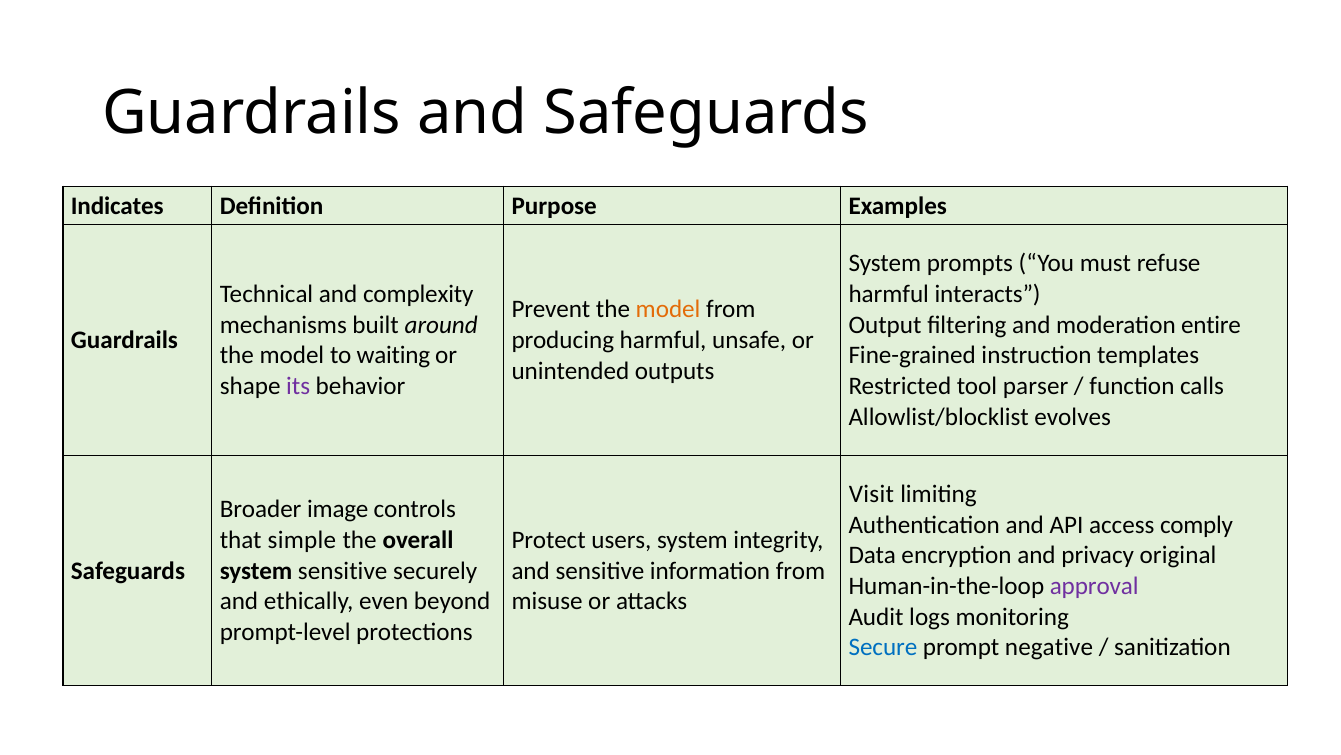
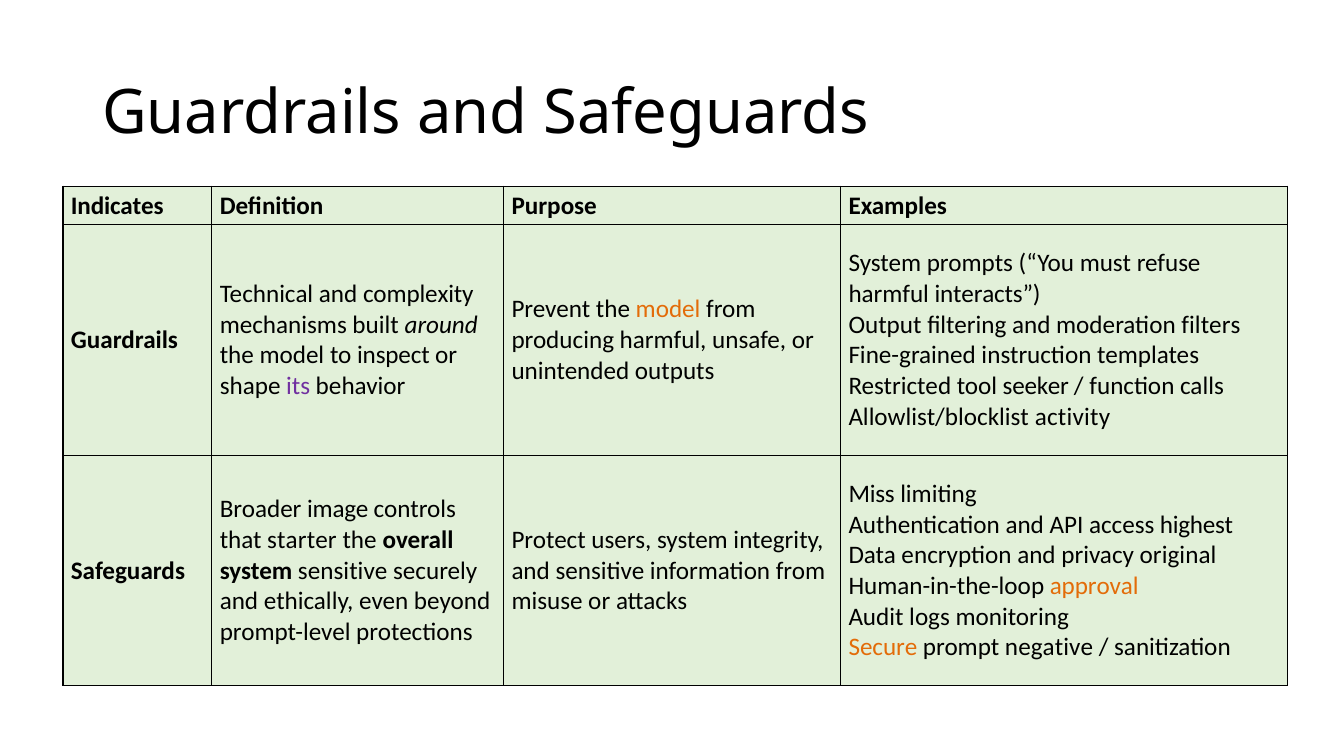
entire: entire -> filters
waiting: waiting -> inspect
parser: parser -> seeker
evolves: evolves -> activity
Visit: Visit -> Miss
comply: comply -> highest
simple: simple -> starter
approval colour: purple -> orange
Secure colour: blue -> orange
